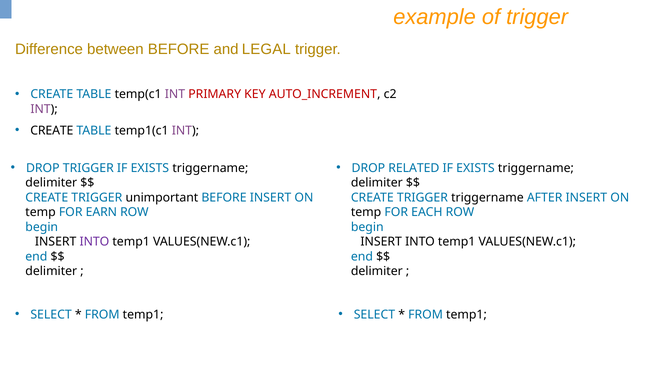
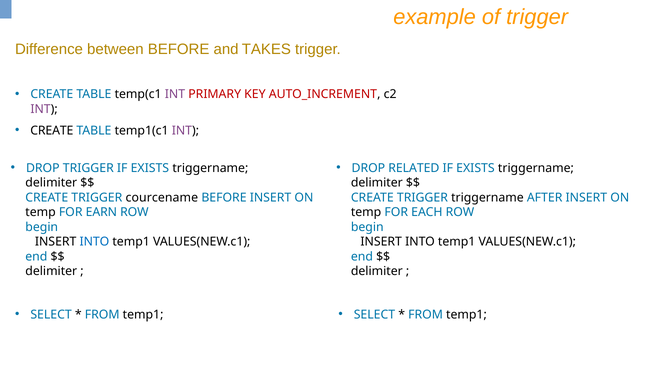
LEGAL: LEGAL -> TAKES
unimportant: unimportant -> courcename
INTO at (94, 241) colour: purple -> blue
